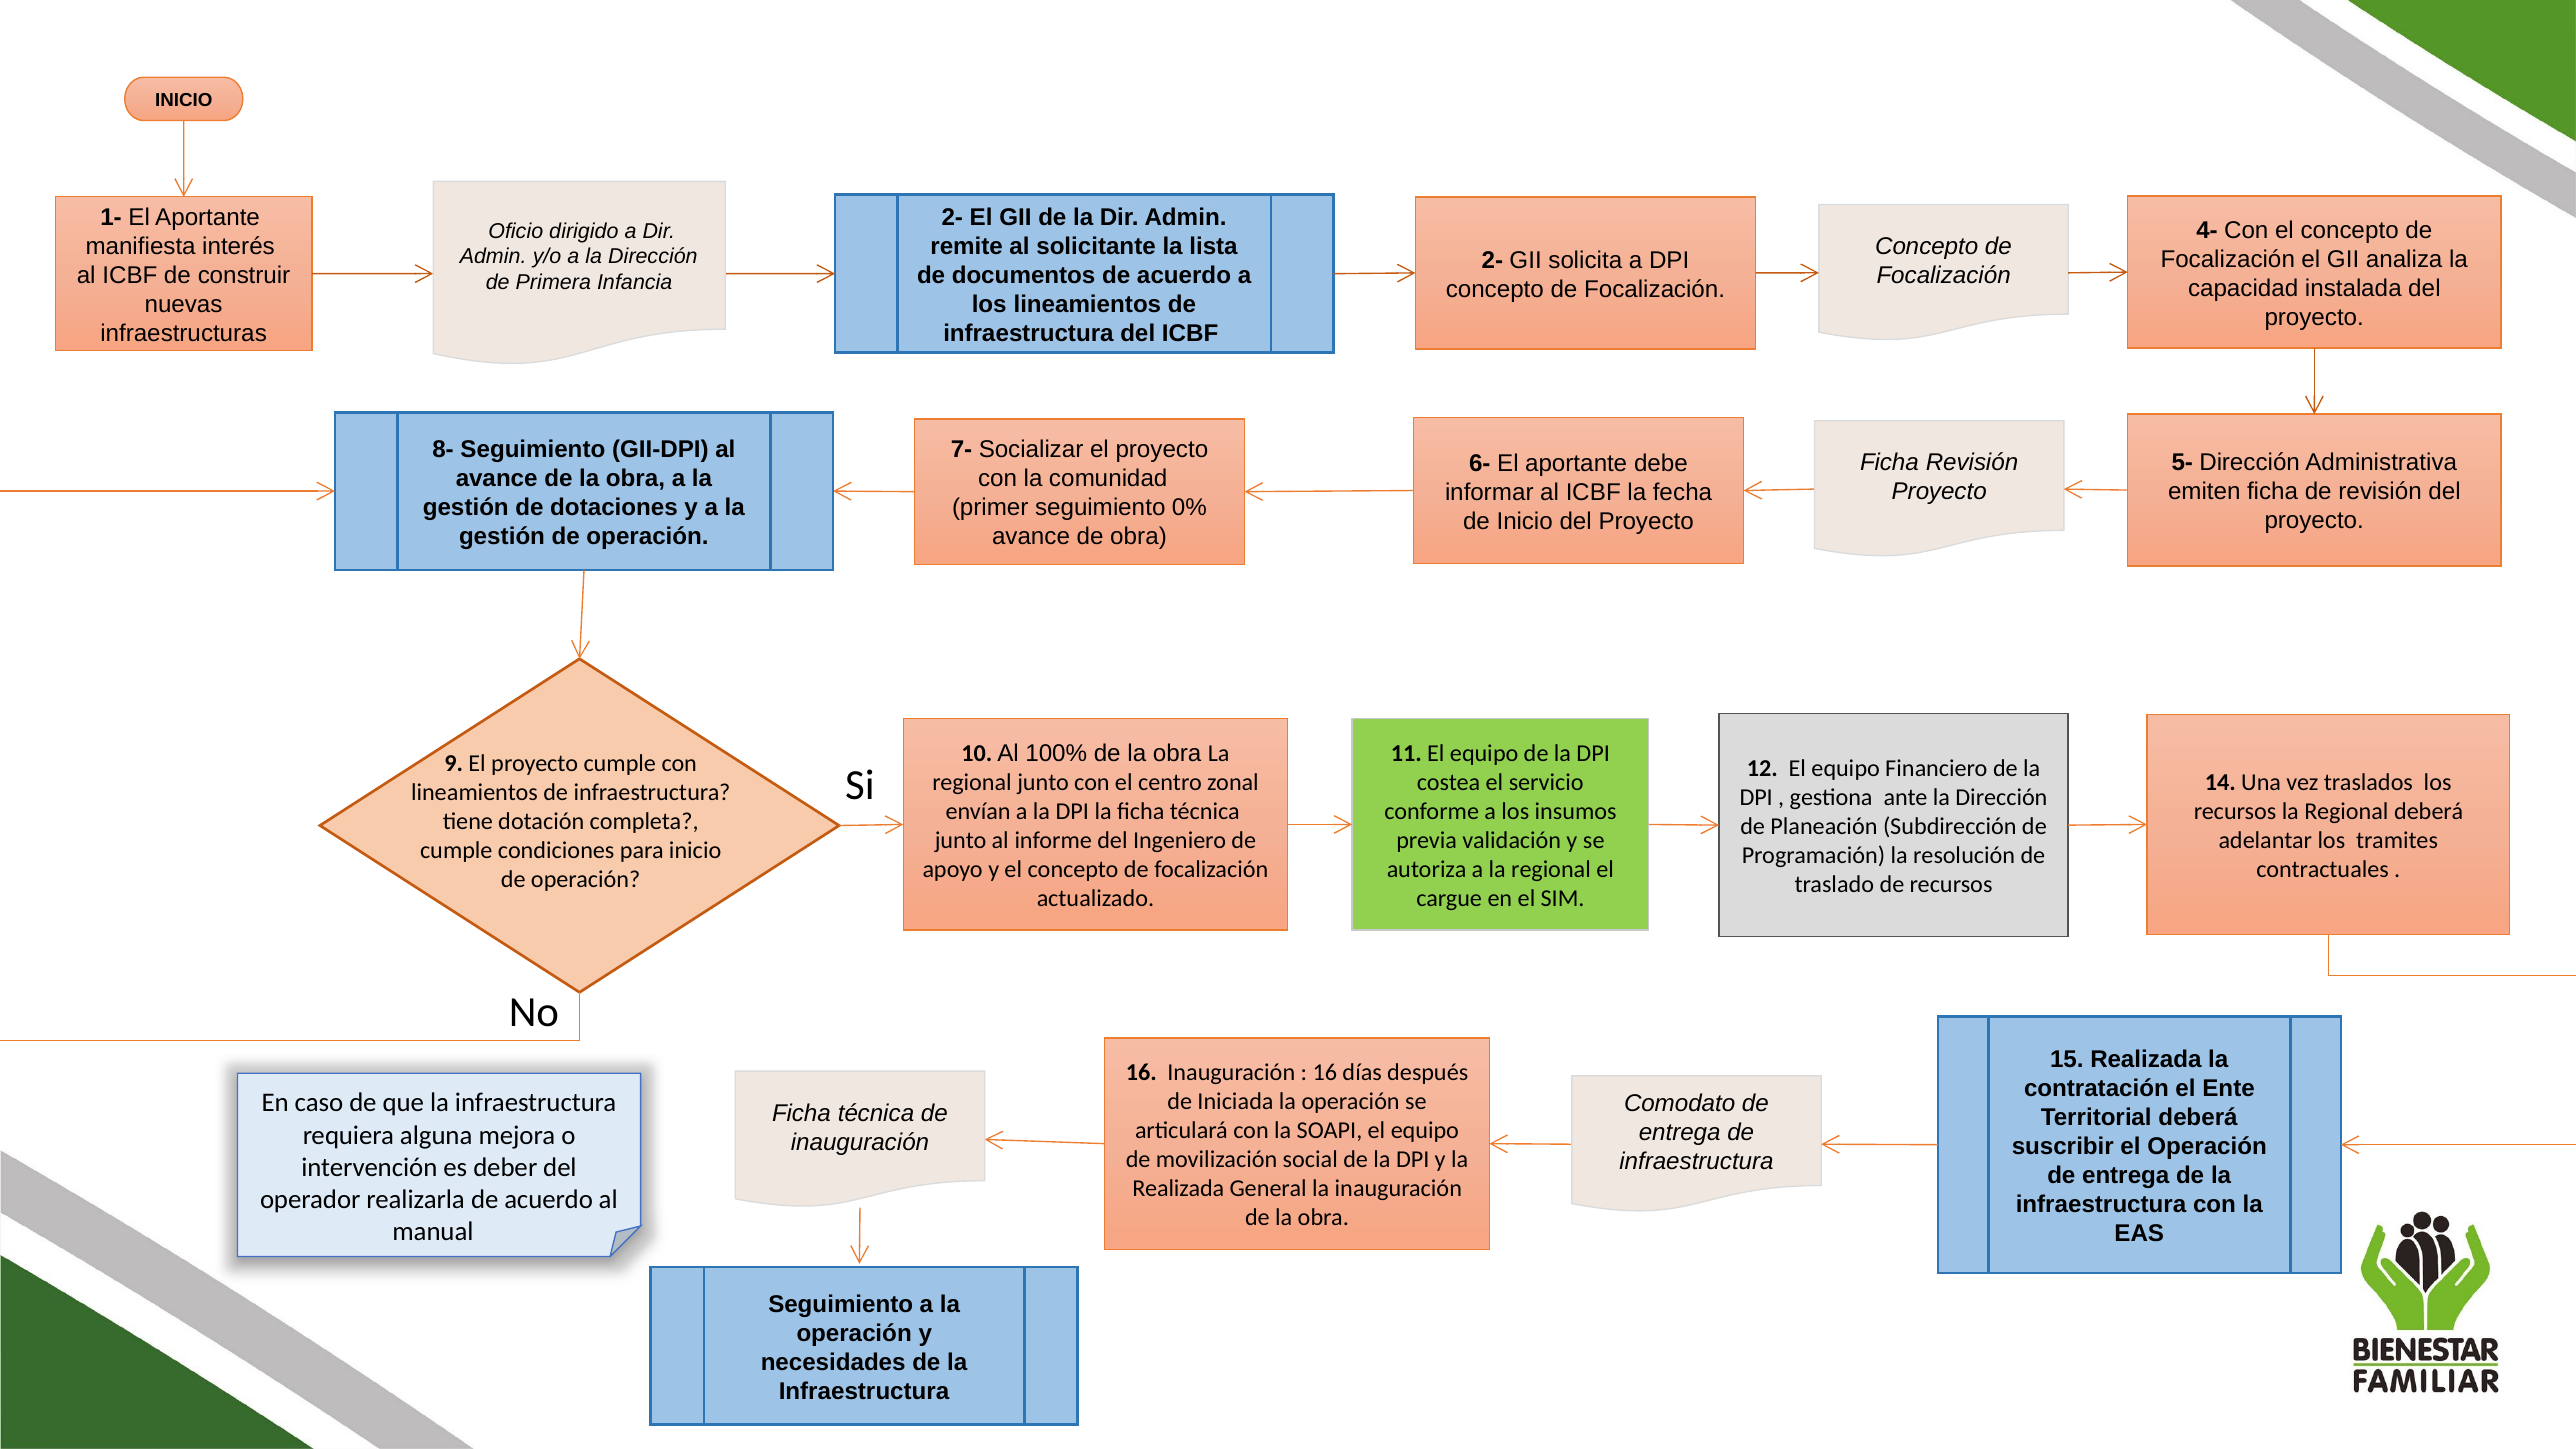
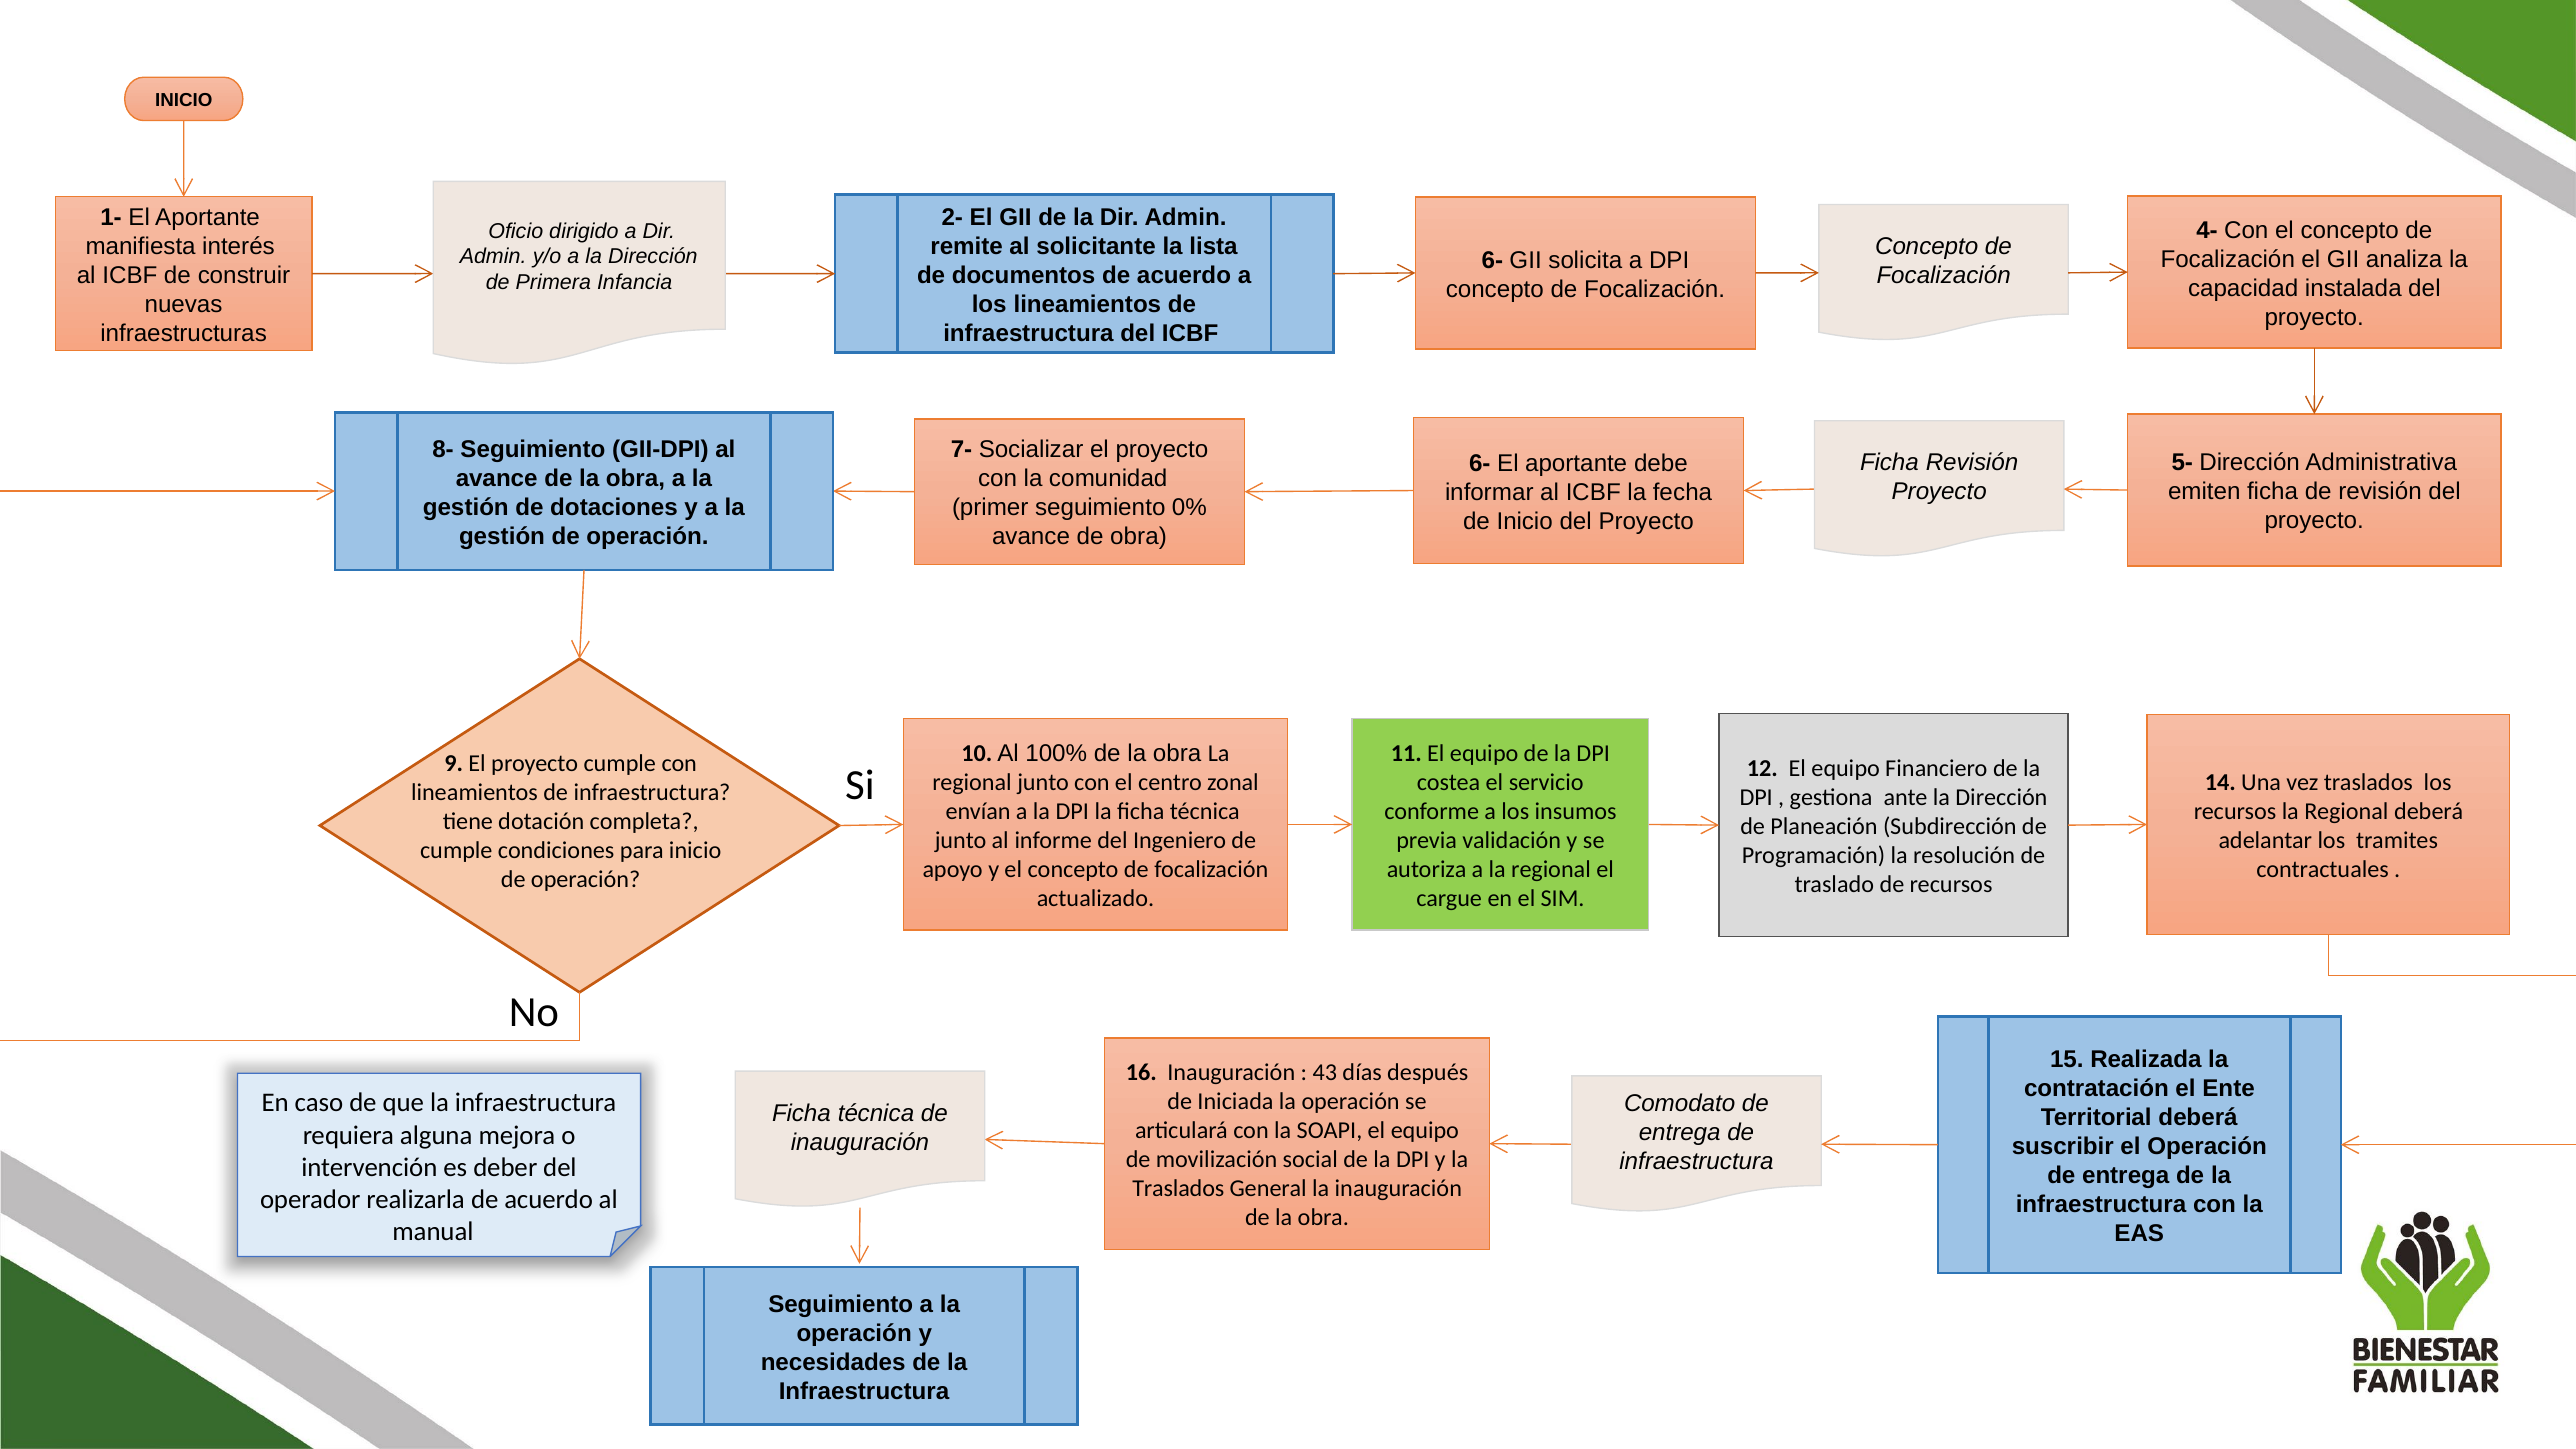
2- at (1492, 260): 2- -> 6-
16 at (1325, 1073): 16 -> 43
Realizada at (1178, 1189): Realizada -> Traslados
